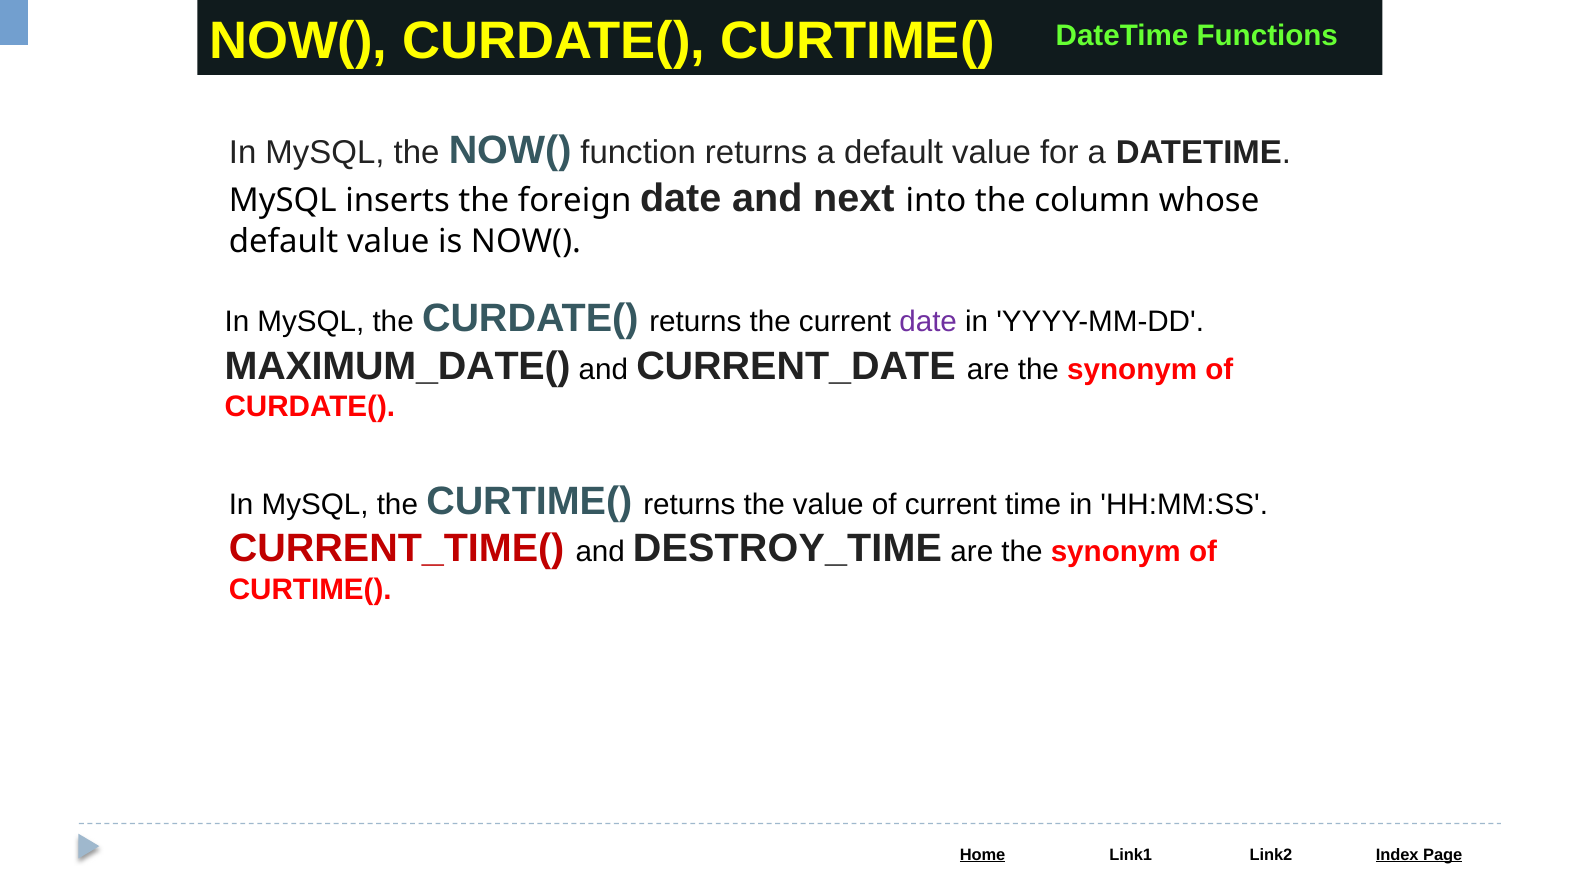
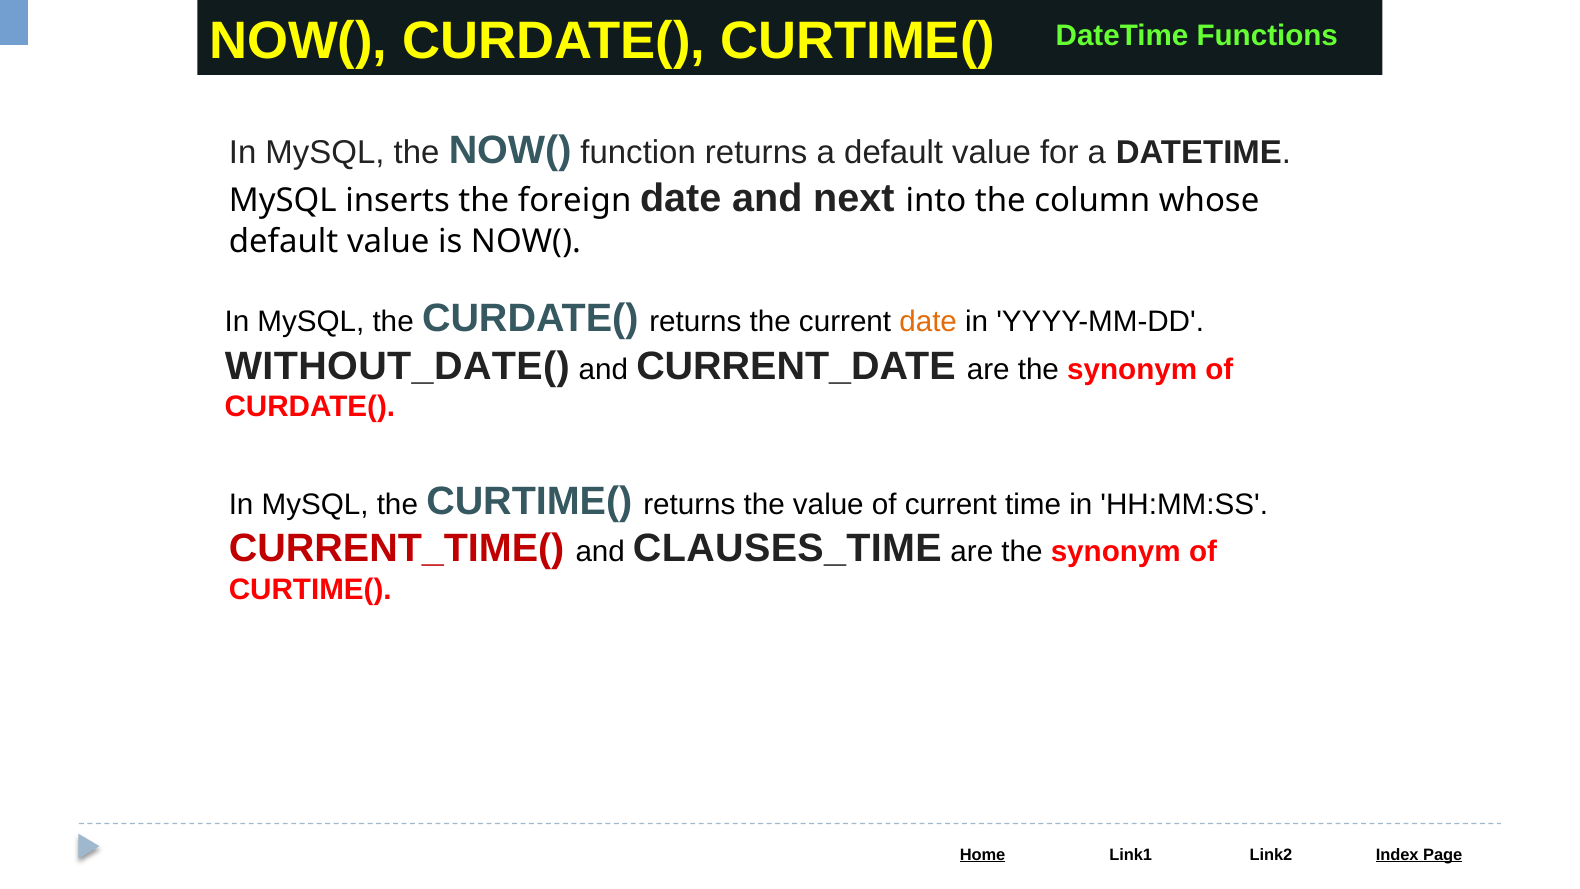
date at (928, 322) colour: purple -> orange
MAXIMUM_DATE(: MAXIMUM_DATE( -> WITHOUT_DATE(
DESTROY_TIME: DESTROY_TIME -> CLAUSES_TIME
